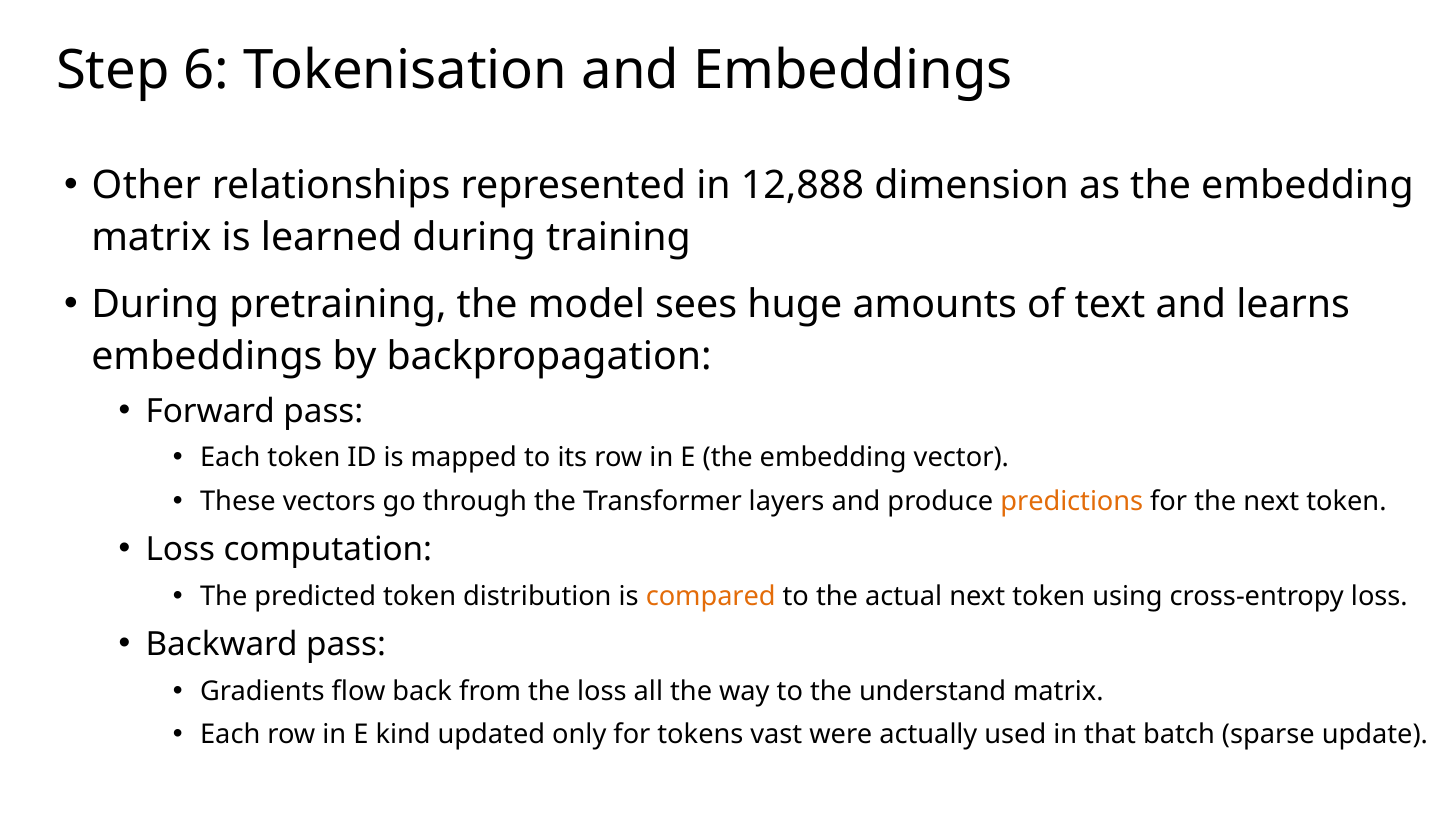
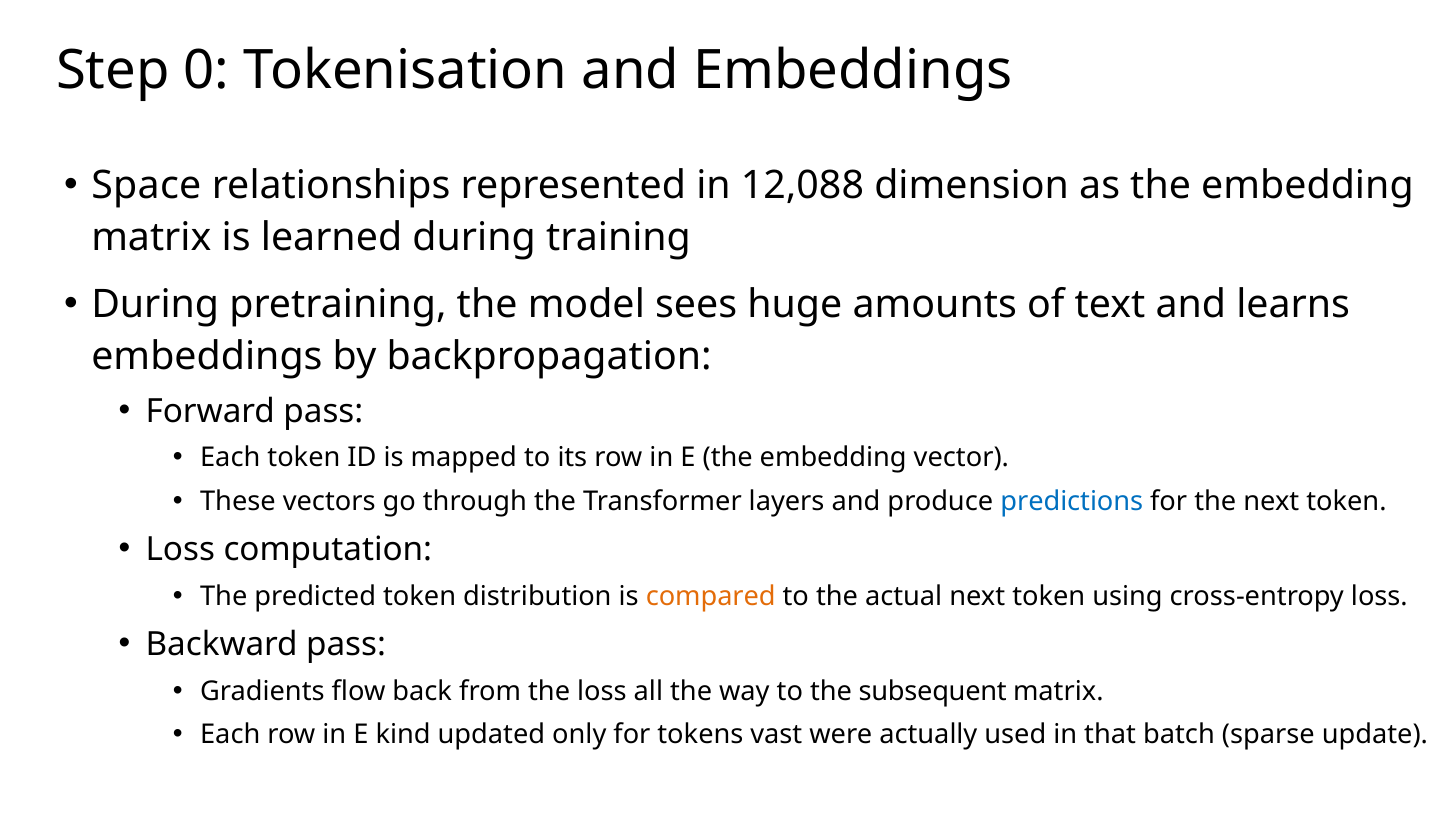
6: 6 -> 0
Other: Other -> Space
12,888: 12,888 -> 12,088
predictions colour: orange -> blue
understand: understand -> subsequent
